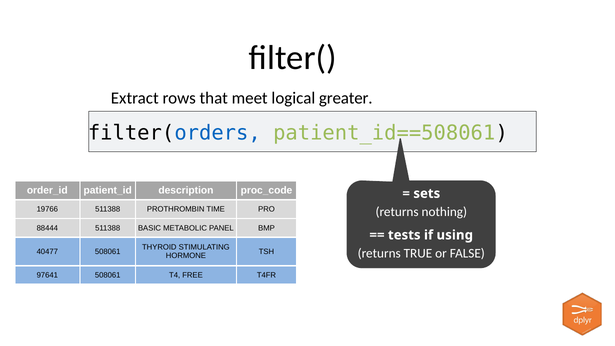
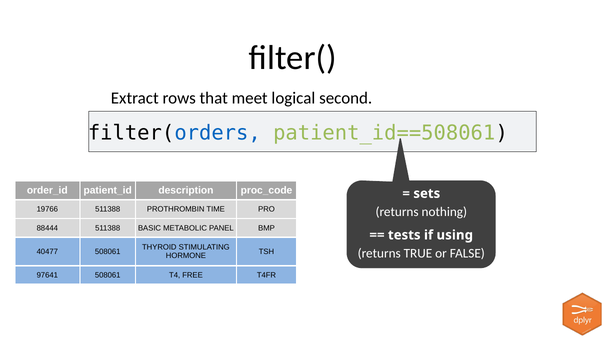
greater: greater -> second
